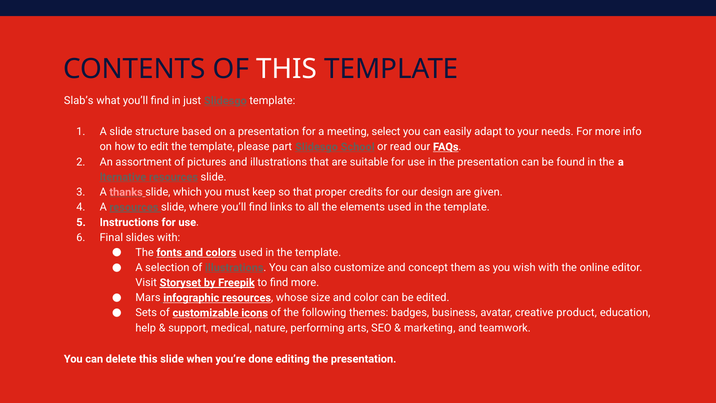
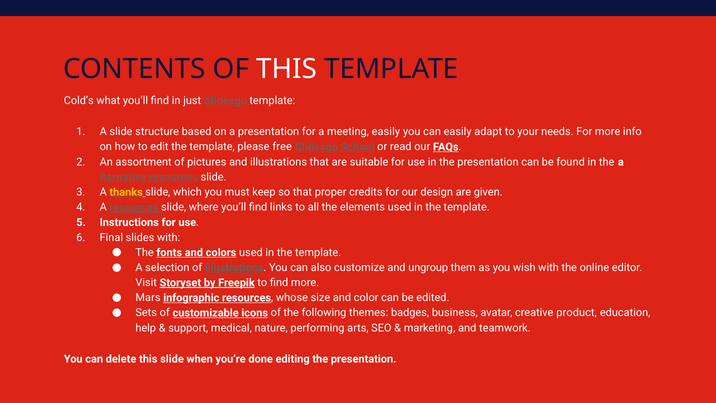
Slab’s: Slab’s -> Cold’s
meeting select: select -> easily
part: part -> free
thanks colour: pink -> yellow
concept: concept -> ungroup
